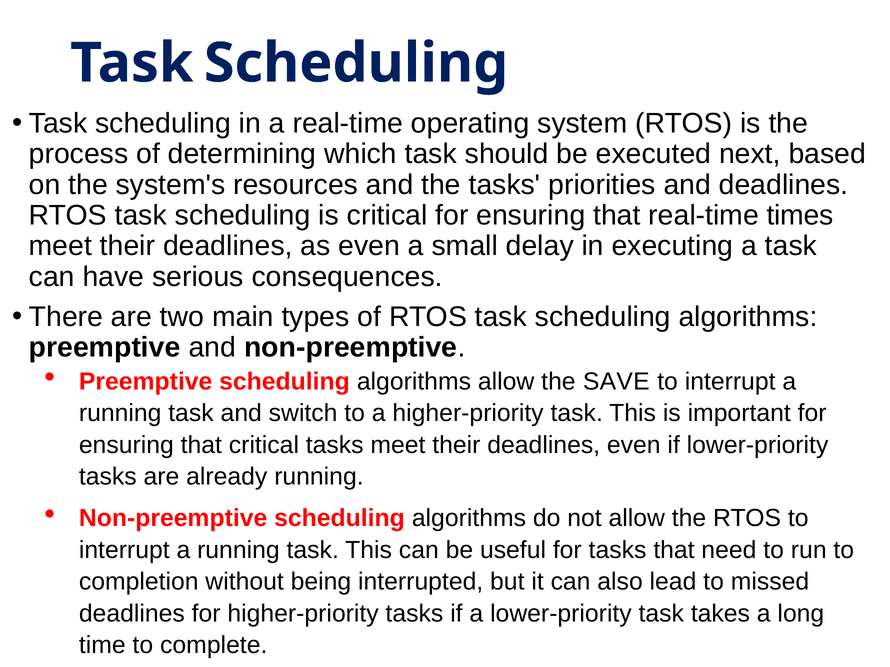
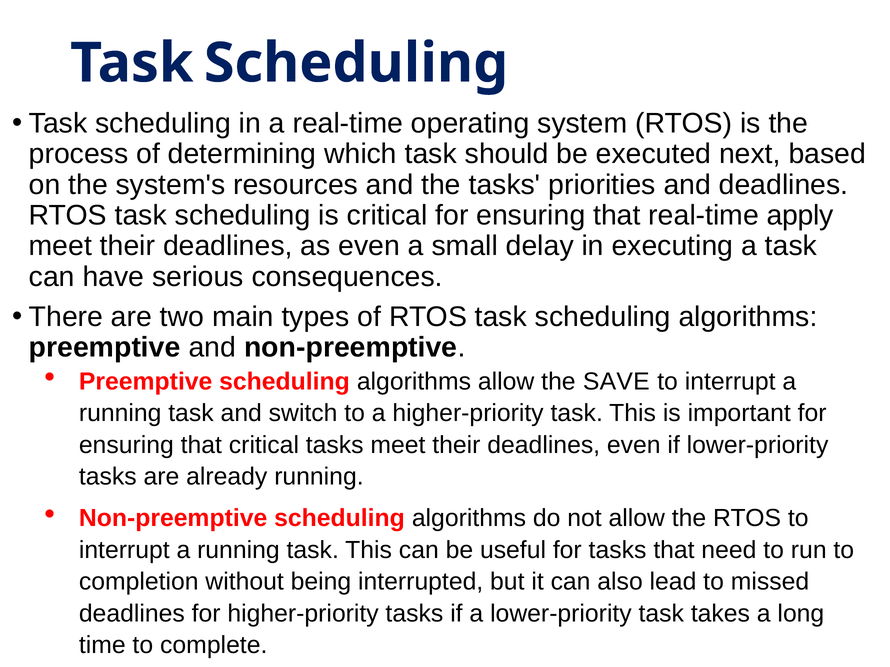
times: times -> apply
